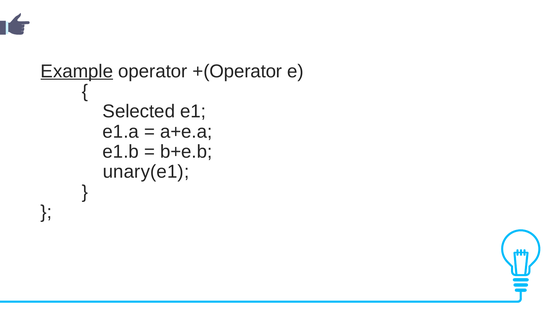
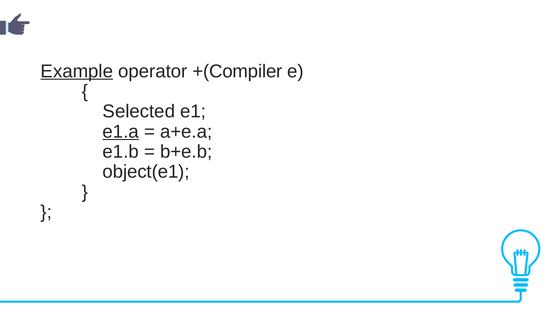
+(Operator: +(Operator -> +(Compiler
e1.a underline: none -> present
unary(e1: unary(e1 -> object(e1
